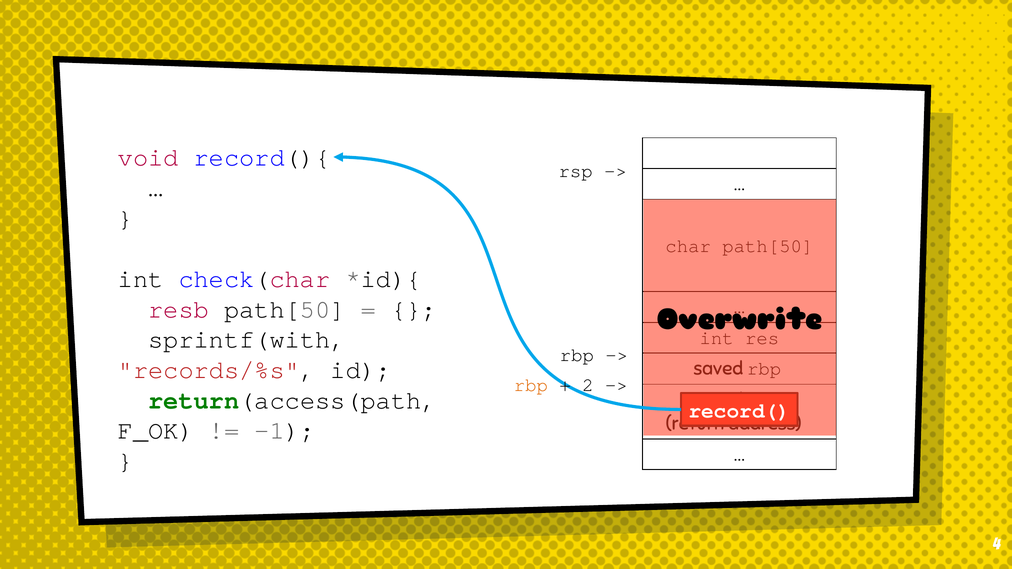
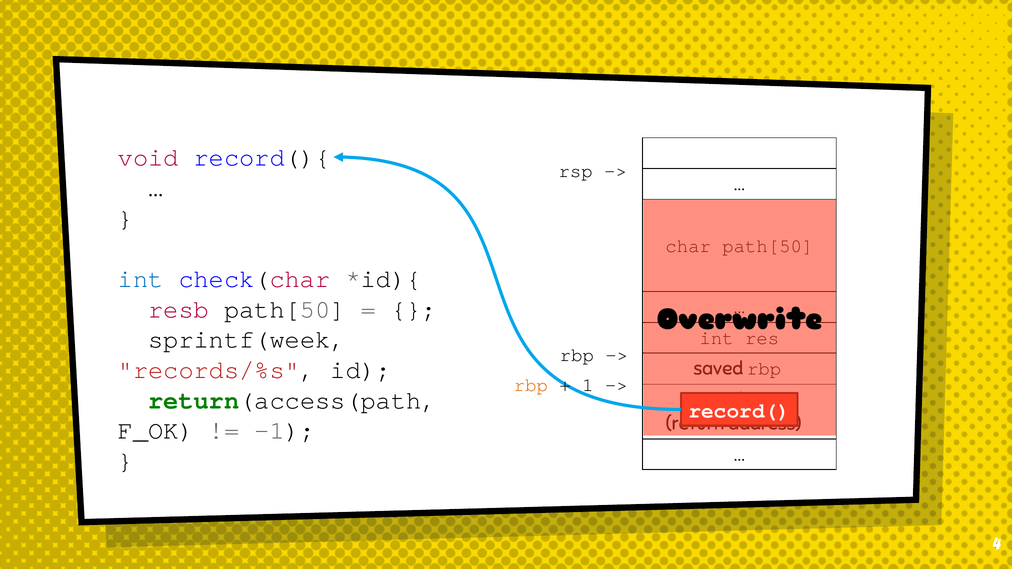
int at (141, 279) colour: black -> blue
sprintf(with: sprintf(with -> sprintf(week
2: 2 -> 1
